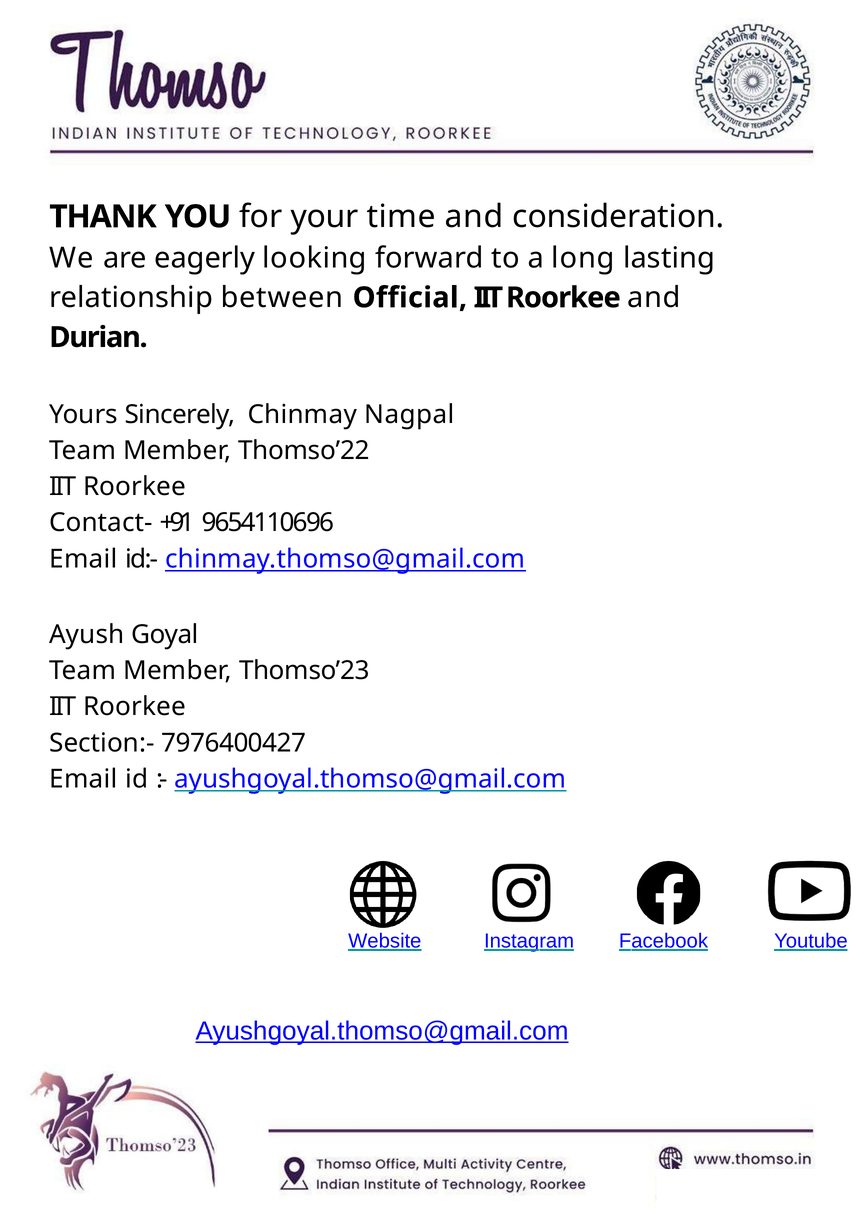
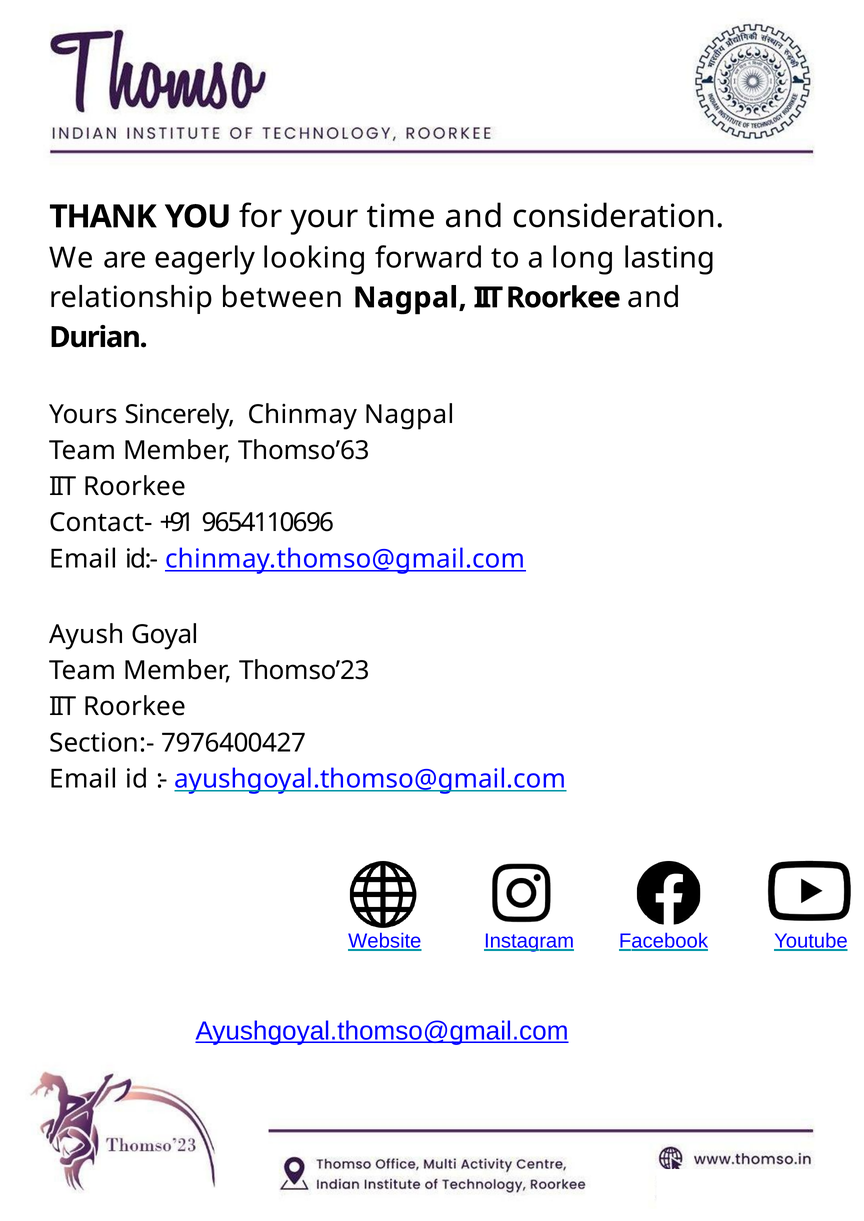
between Official: Official -> Nagpal
Thomso’22: Thomso’22 -> Thomso’63
